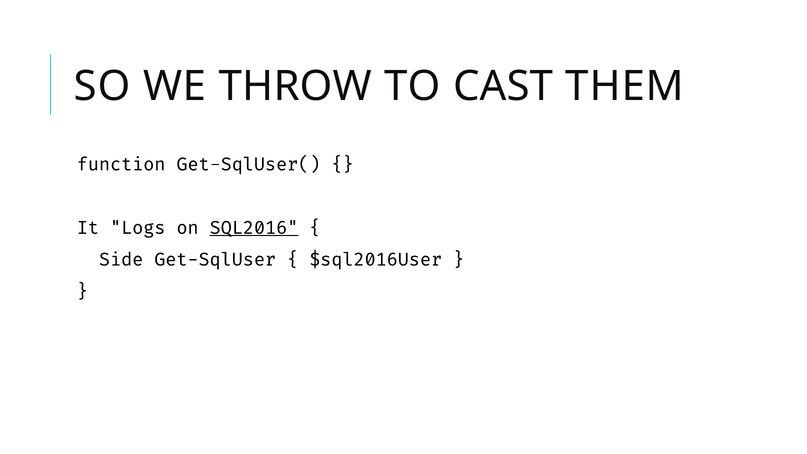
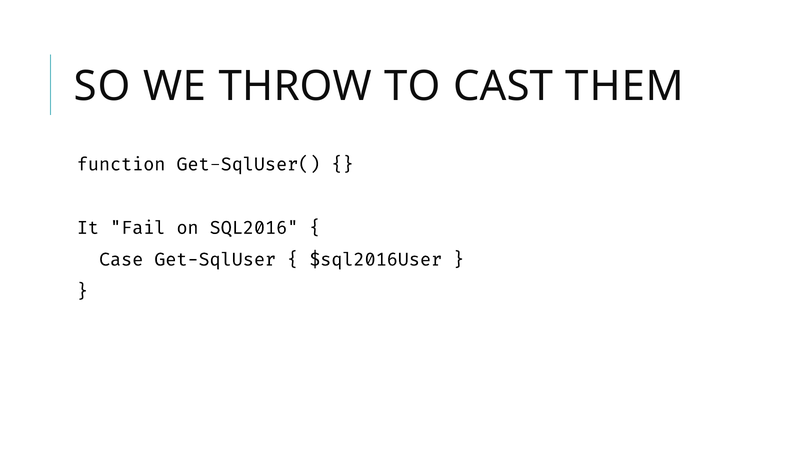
Logs: Logs -> Fail
SQL2016 underline: present -> none
Side: Side -> Case
